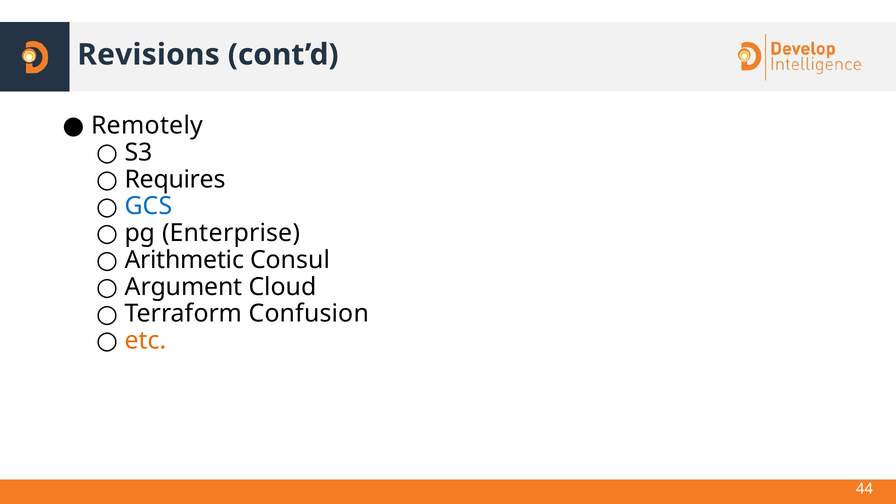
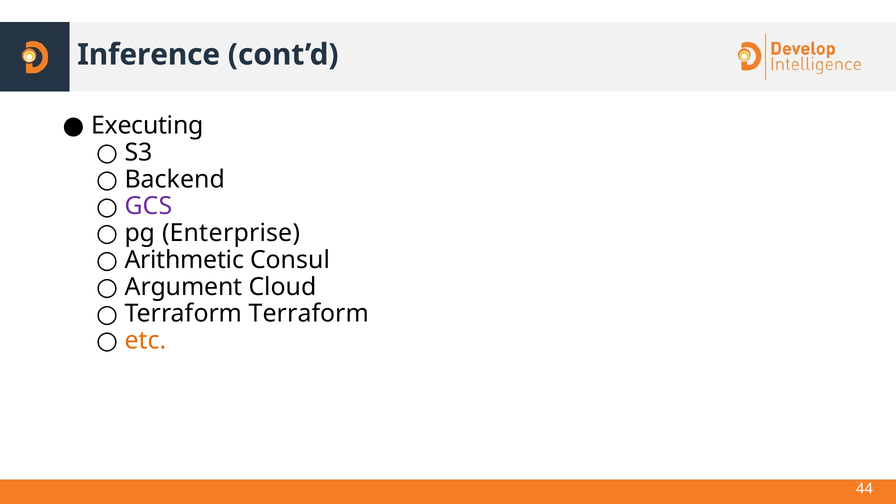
Revisions: Revisions -> Inference
Remotely: Remotely -> Executing
Requires: Requires -> Backend
GCS colour: blue -> purple
Terraform Confusion: Confusion -> Terraform
